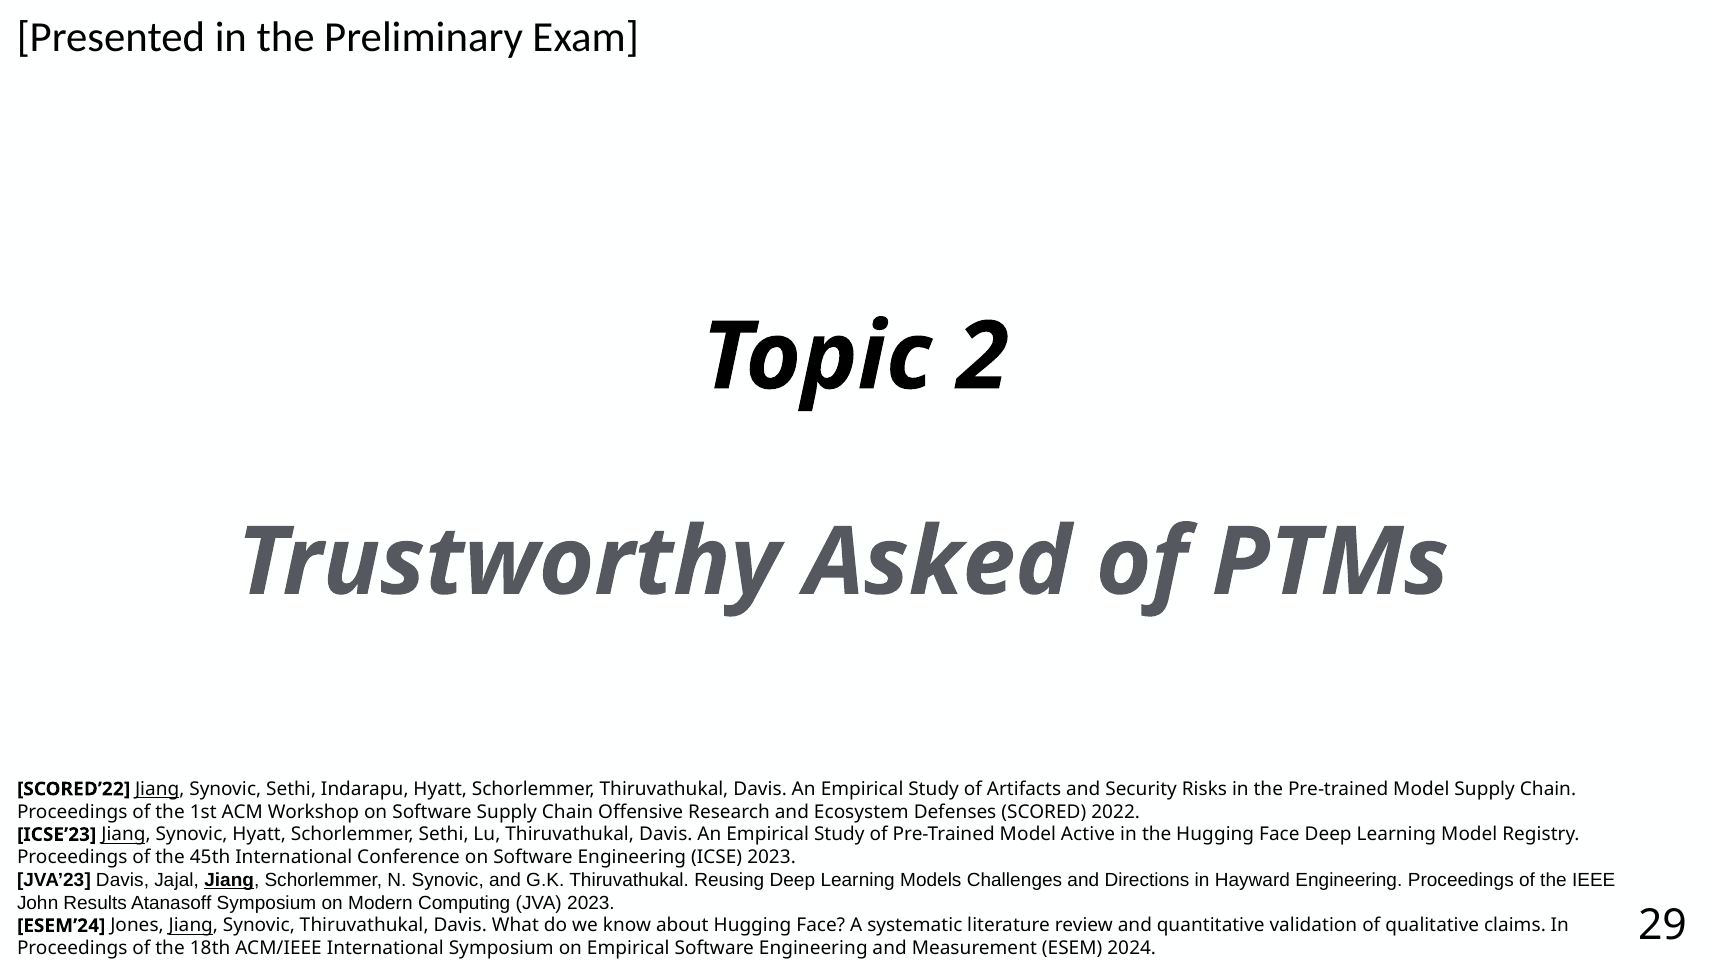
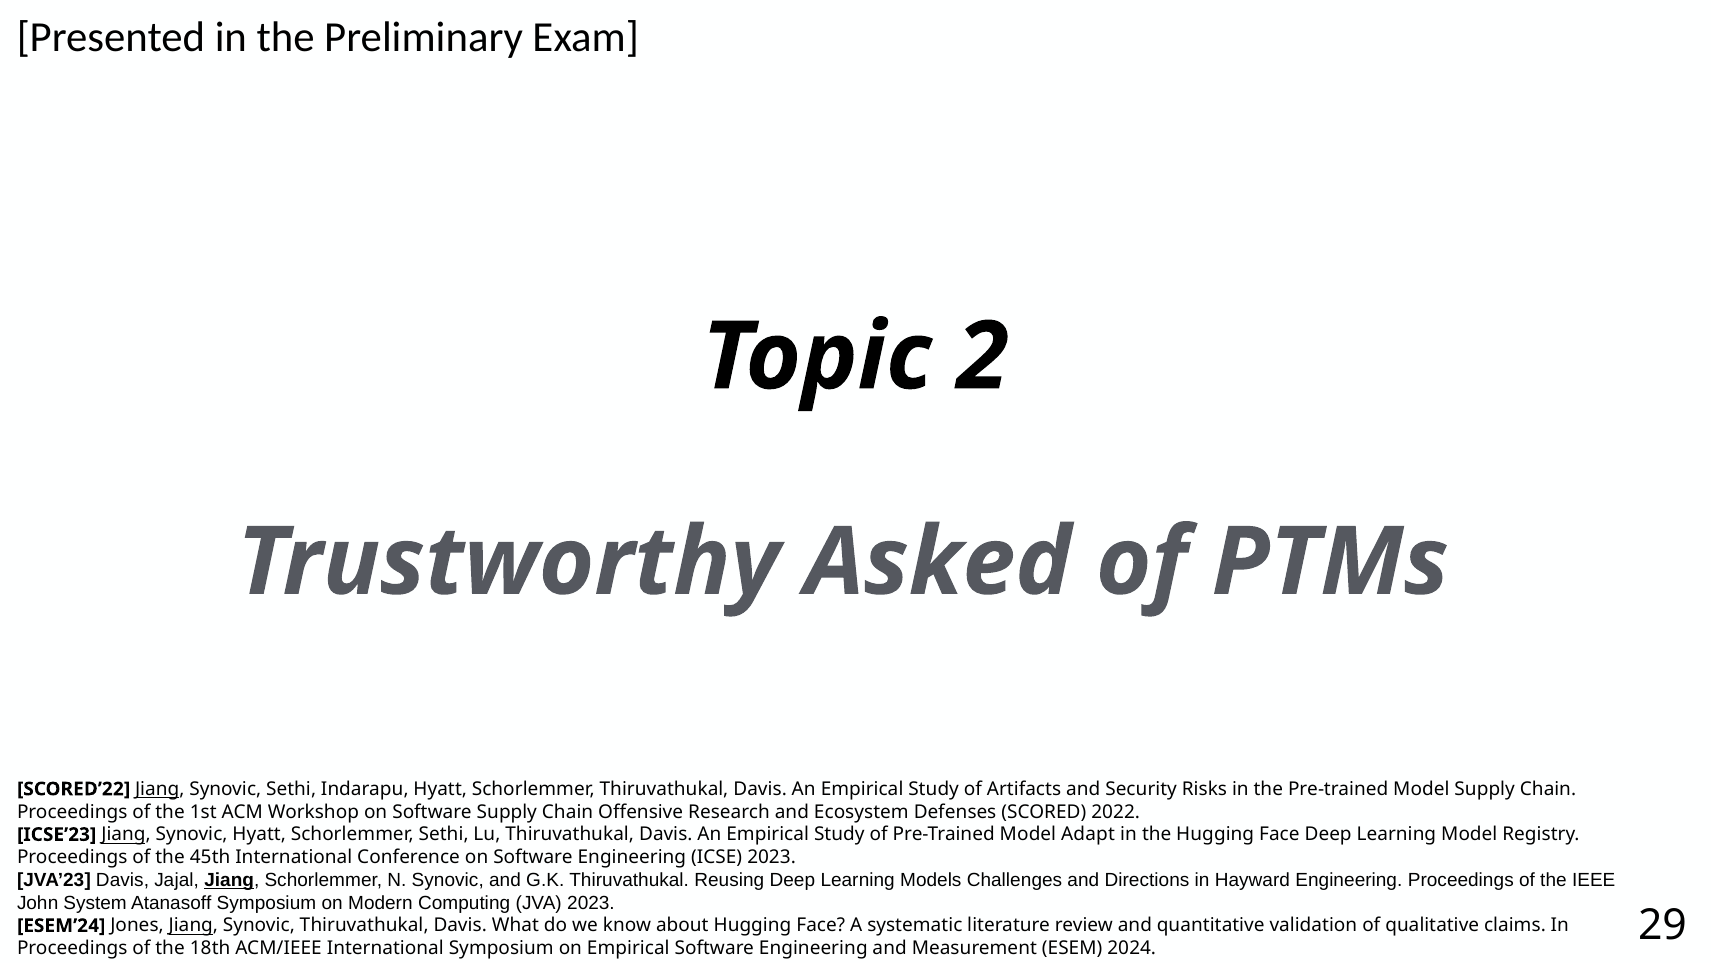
Active: Active -> Adapt
Results: Results -> System
